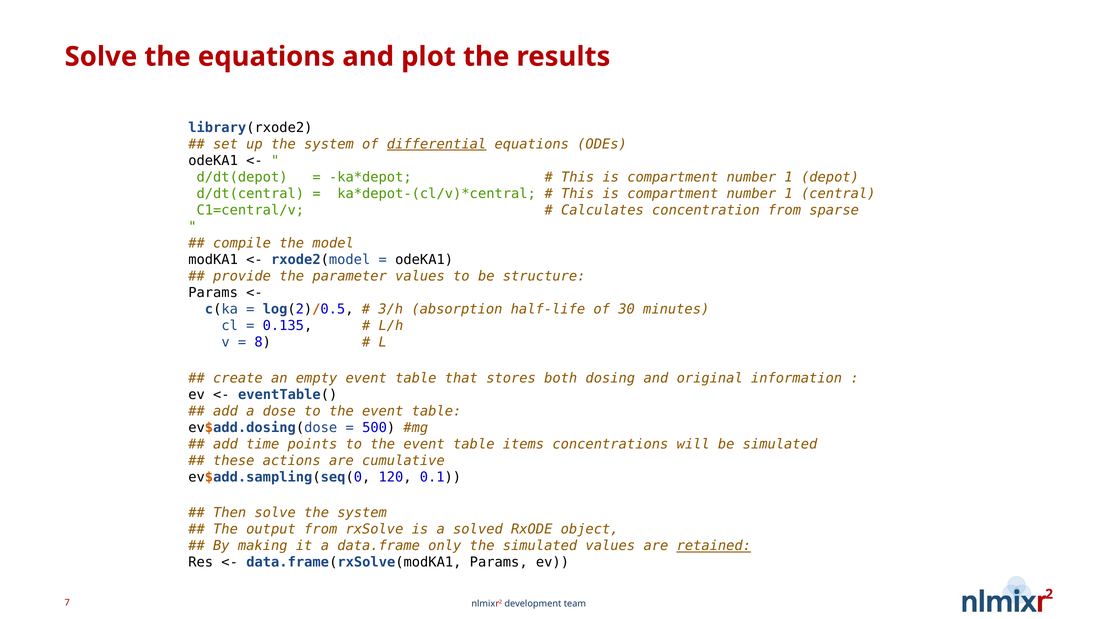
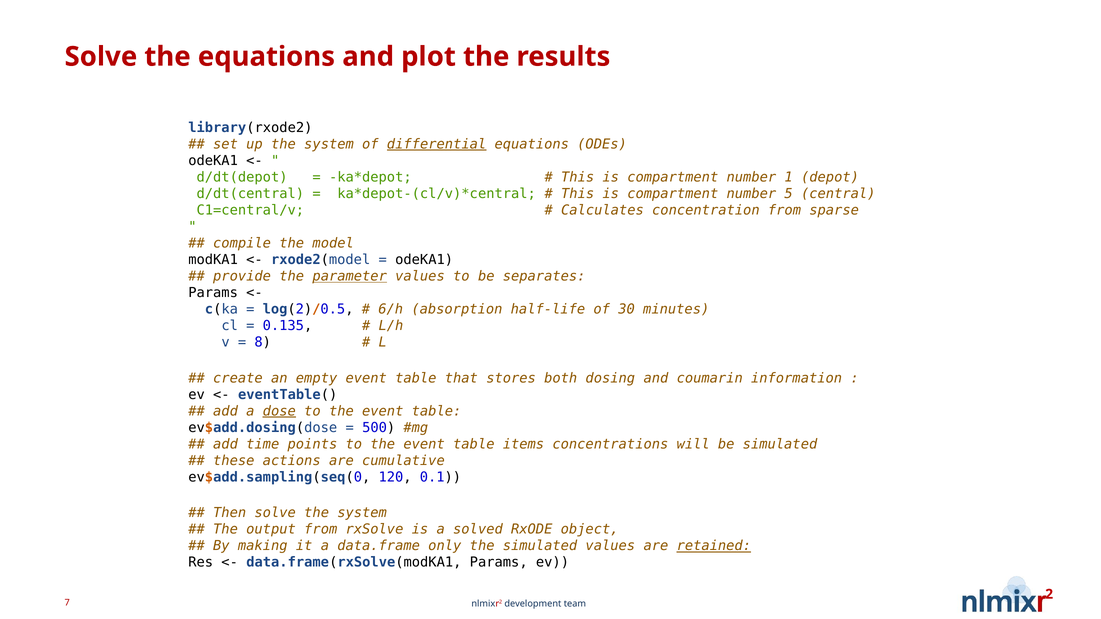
1 at (789, 194): 1 -> 5
parameter underline: none -> present
structure: structure -> separates
3/h: 3/h -> 6/h
original: original -> coumarin
dose underline: none -> present
